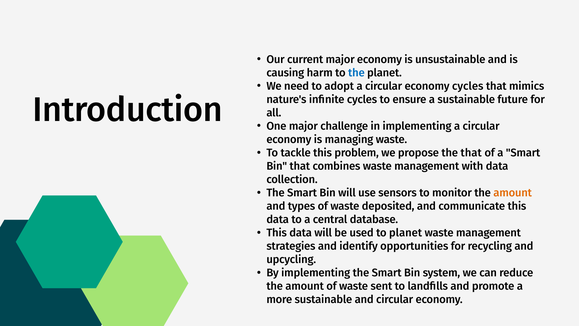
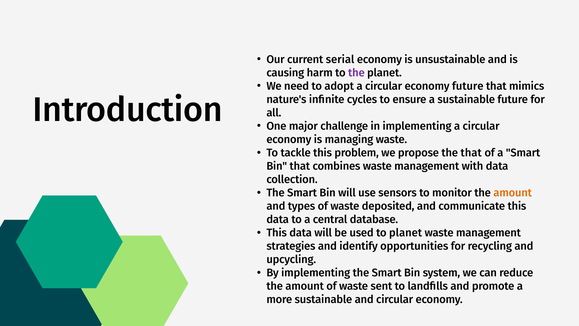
current major: major -> serial
the at (356, 73) colour: blue -> purple
economy cycles: cycles -> future
